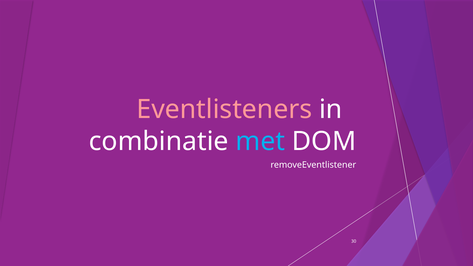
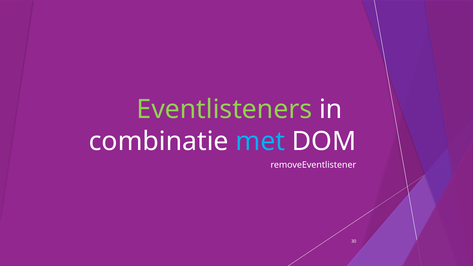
Eventlisteners colour: pink -> light green
